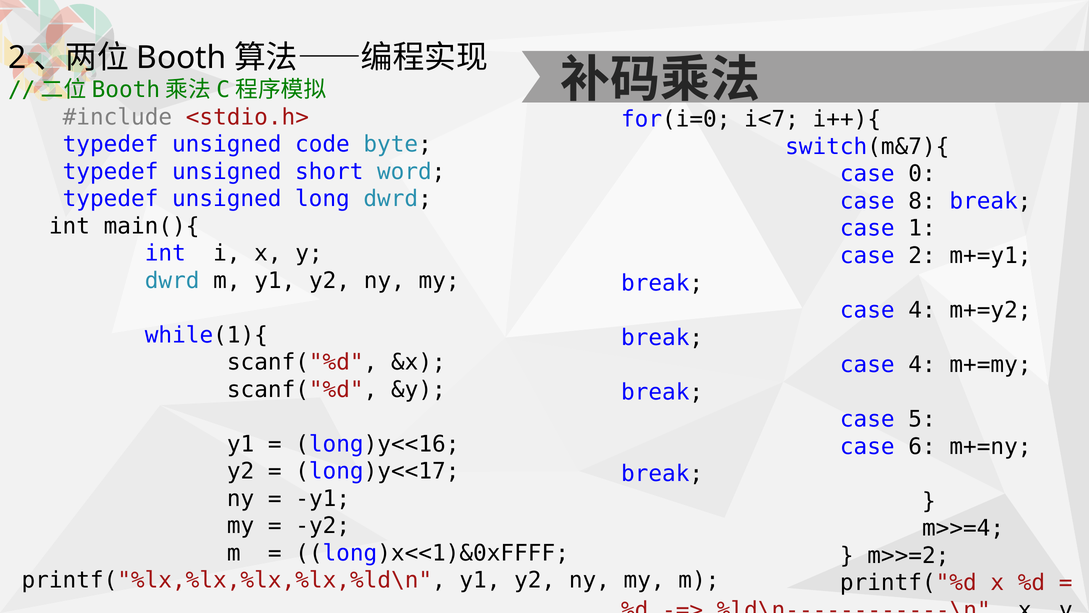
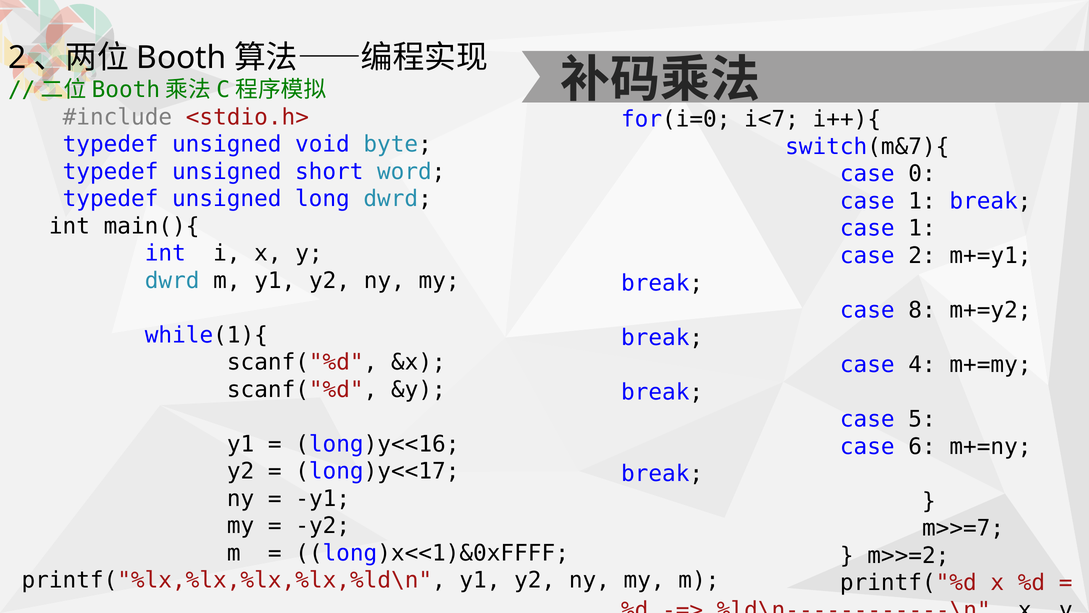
code: code -> void
8 at (922, 201): 8 -> 1
4 at (922, 310): 4 -> 8
m>>=4: m>>=4 -> m>>=7
